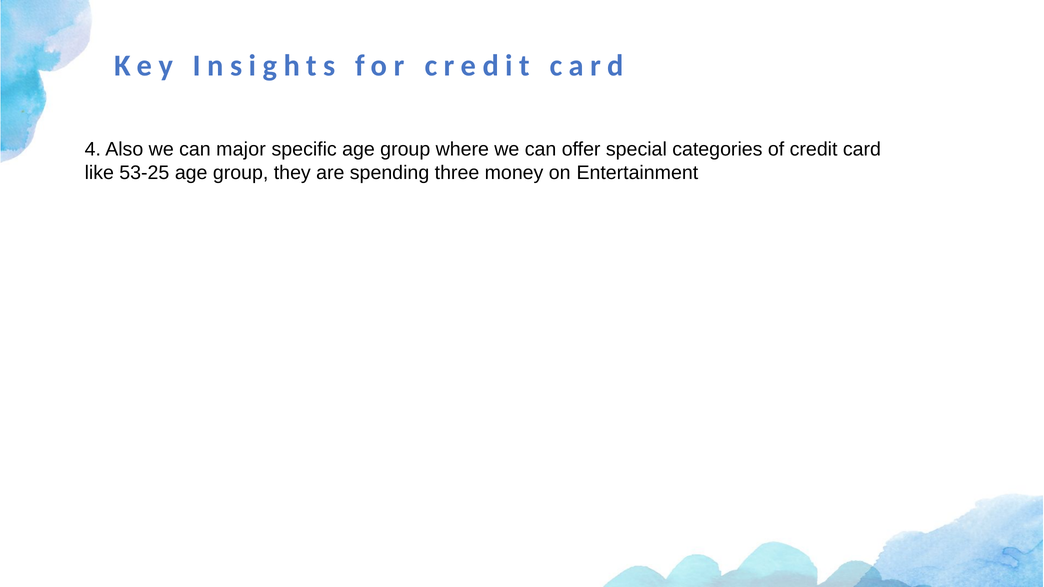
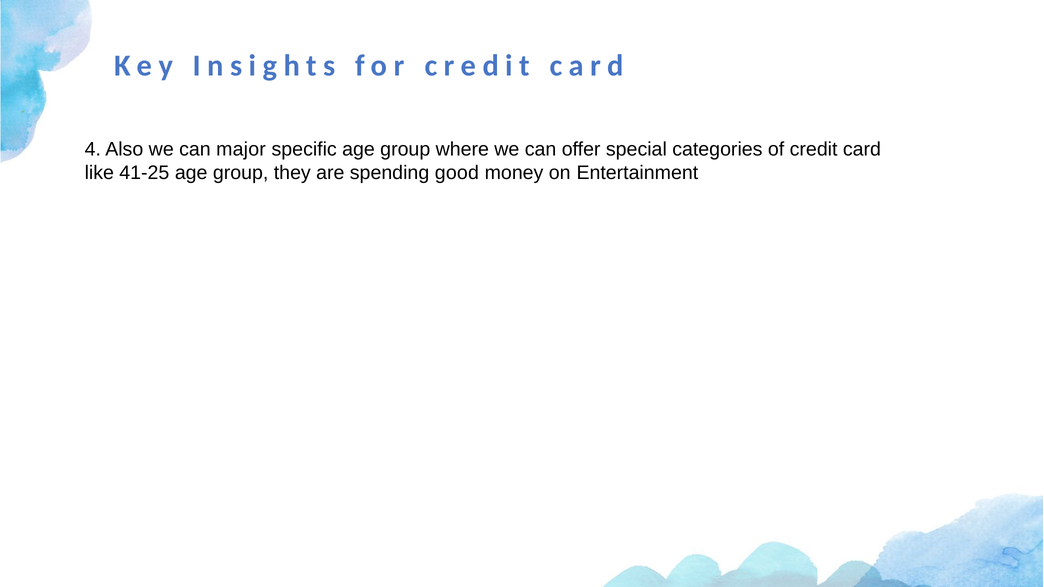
53-25: 53-25 -> 41-25
three: three -> good
